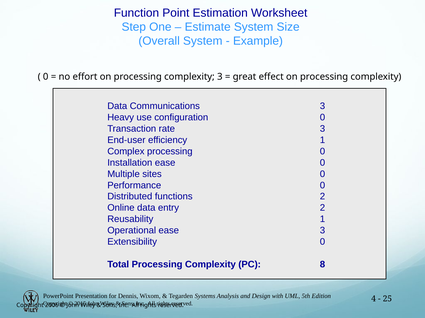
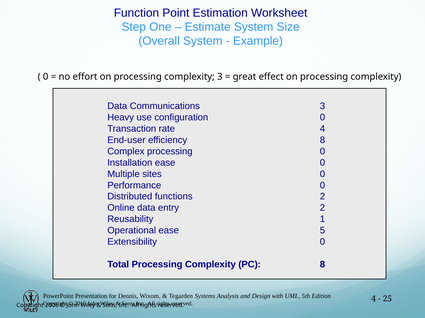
rate 3: 3 -> 4
efficiency 1: 1 -> 8
ease 3: 3 -> 5
